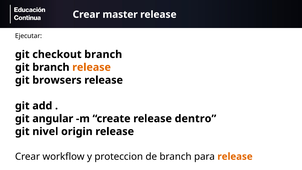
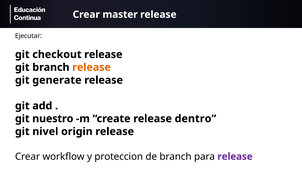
checkout branch: branch -> release
browsers: browsers -> generate
angular: angular -> nuestro
release at (235, 156) colour: orange -> purple
